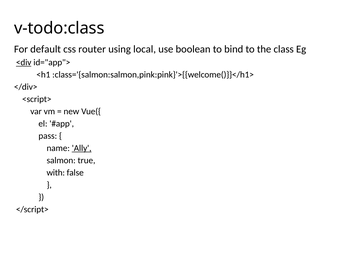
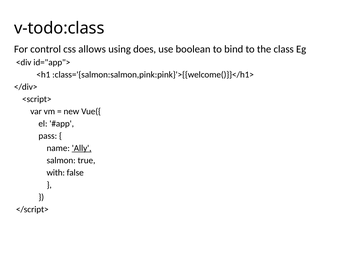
default: default -> control
router: router -> allows
local: local -> does
<div underline: present -> none
